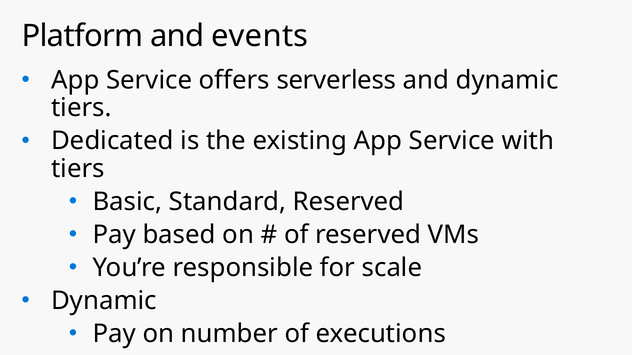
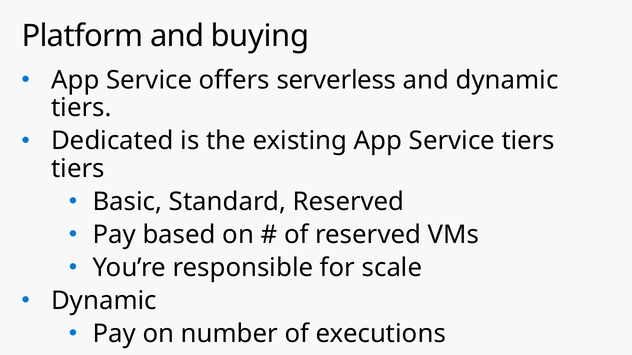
events: events -> buying
Service with: with -> tiers
